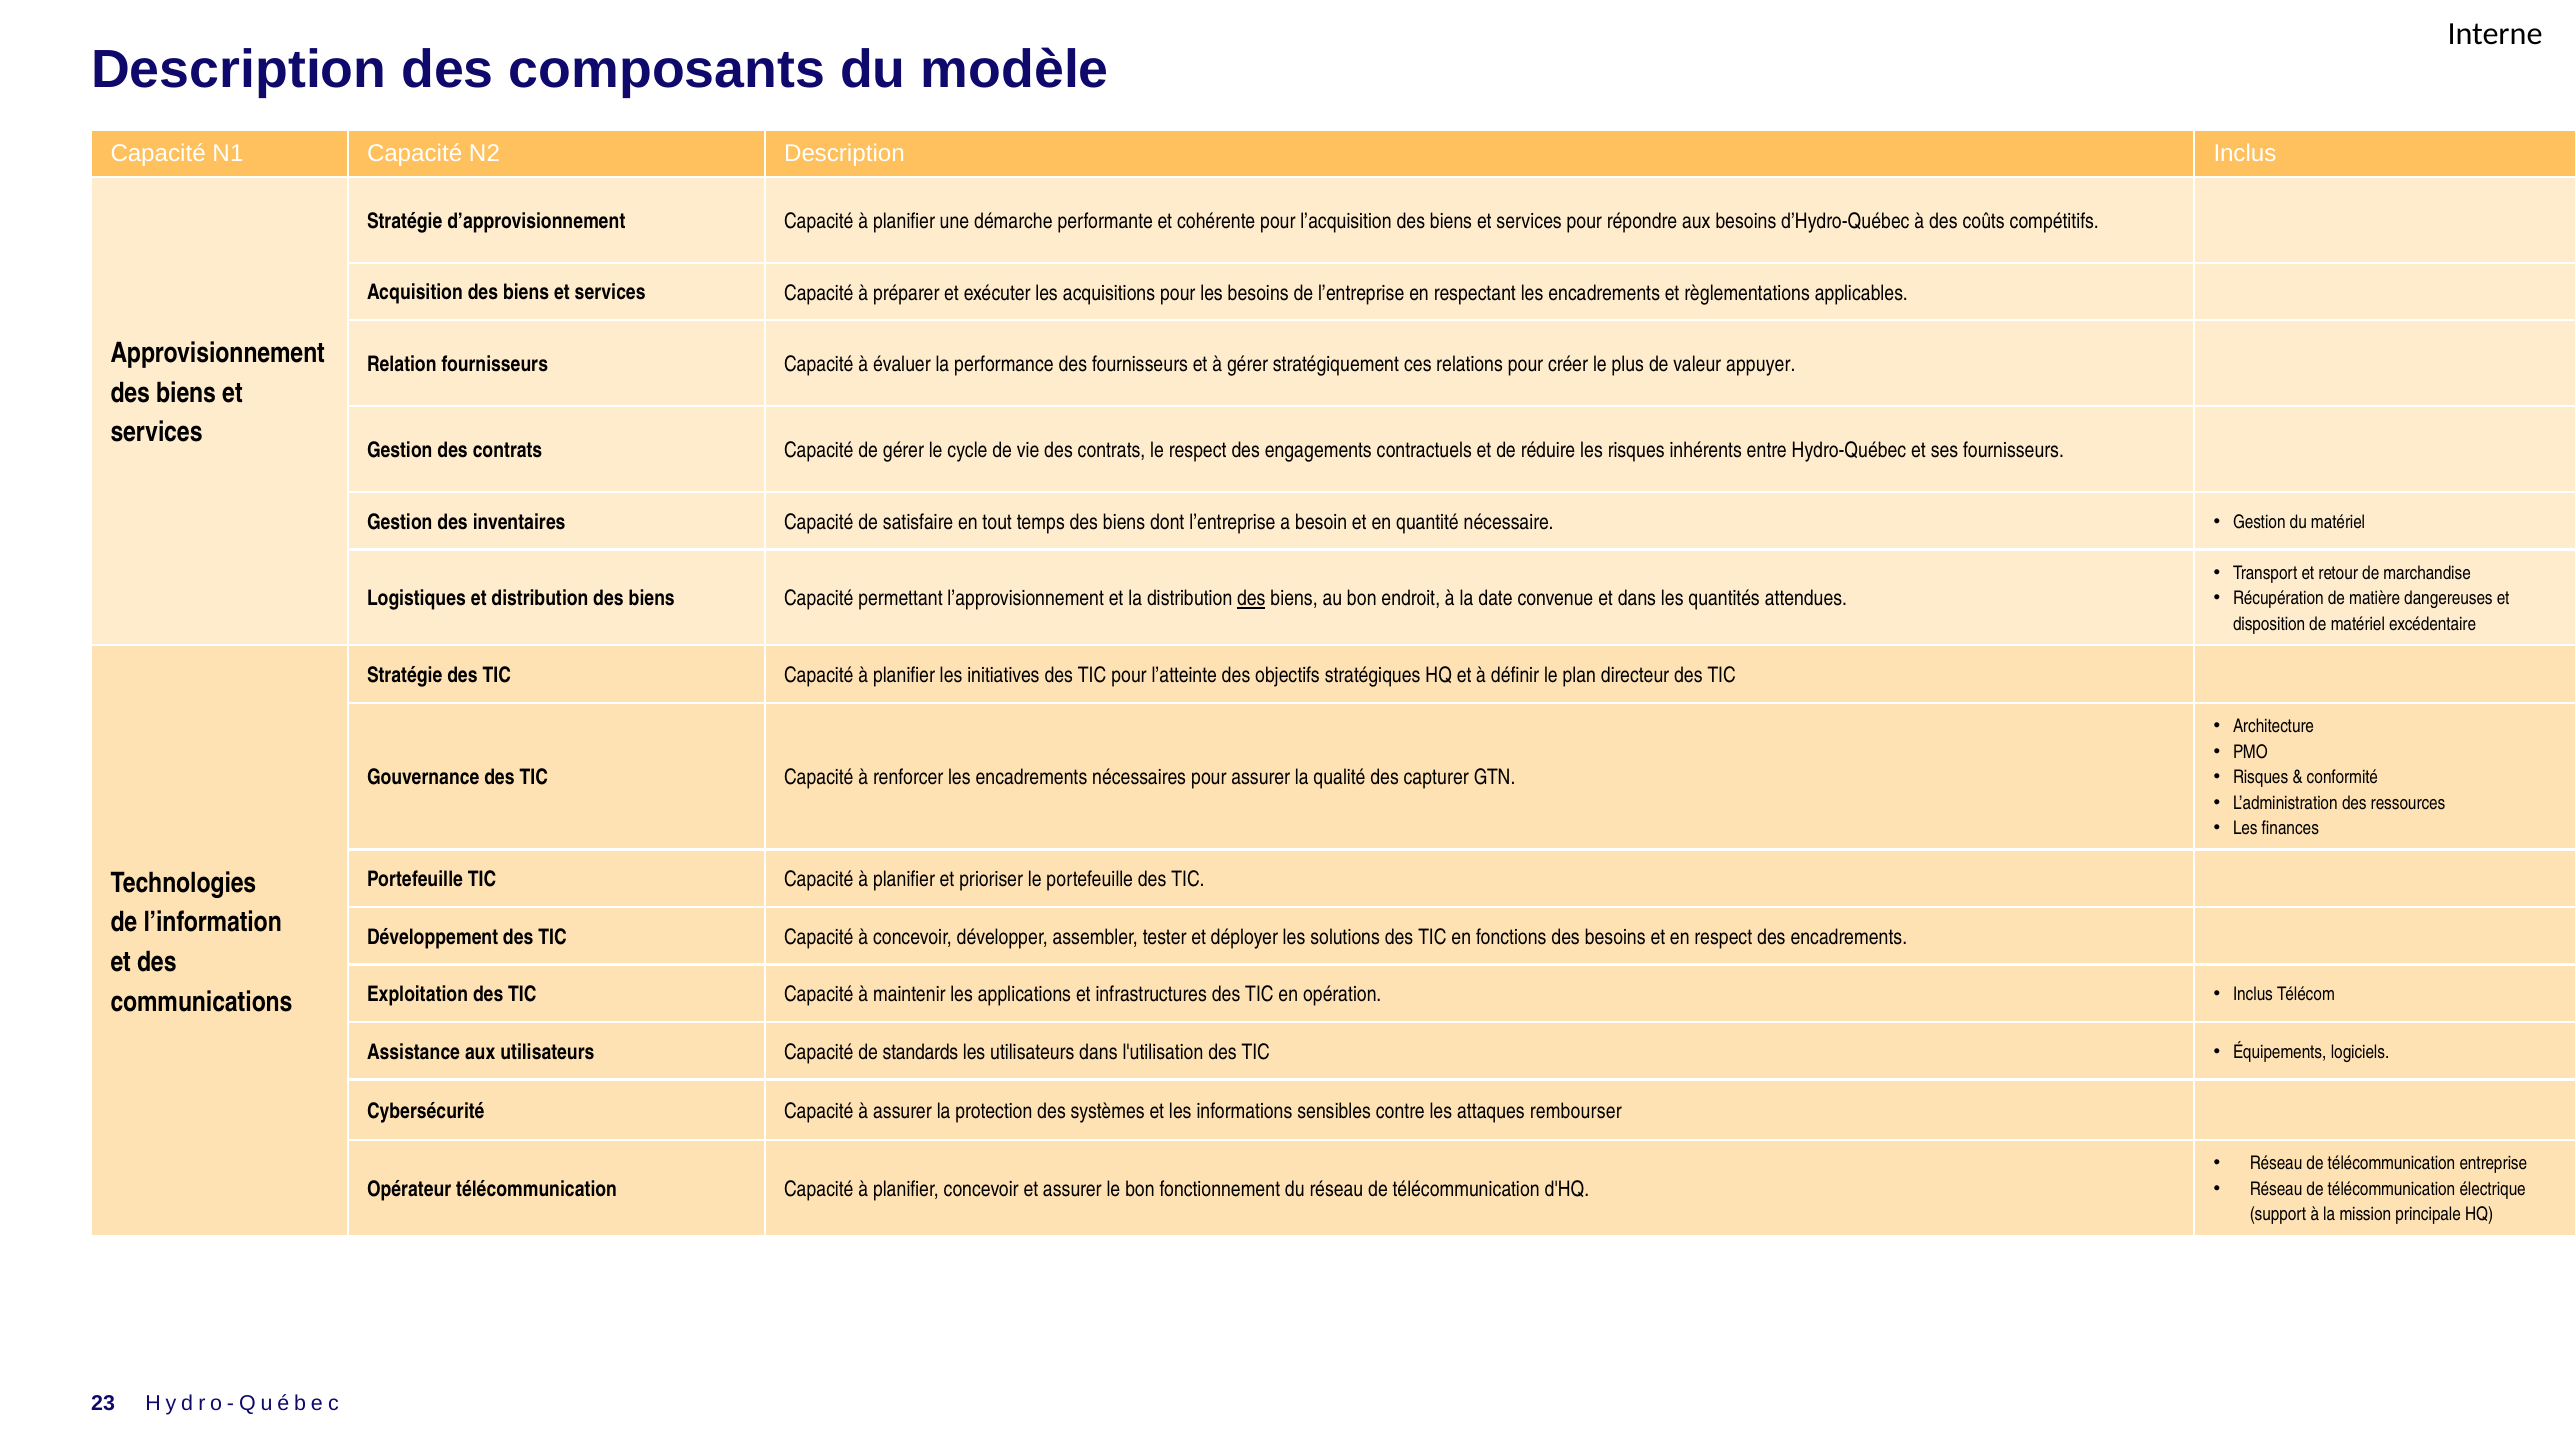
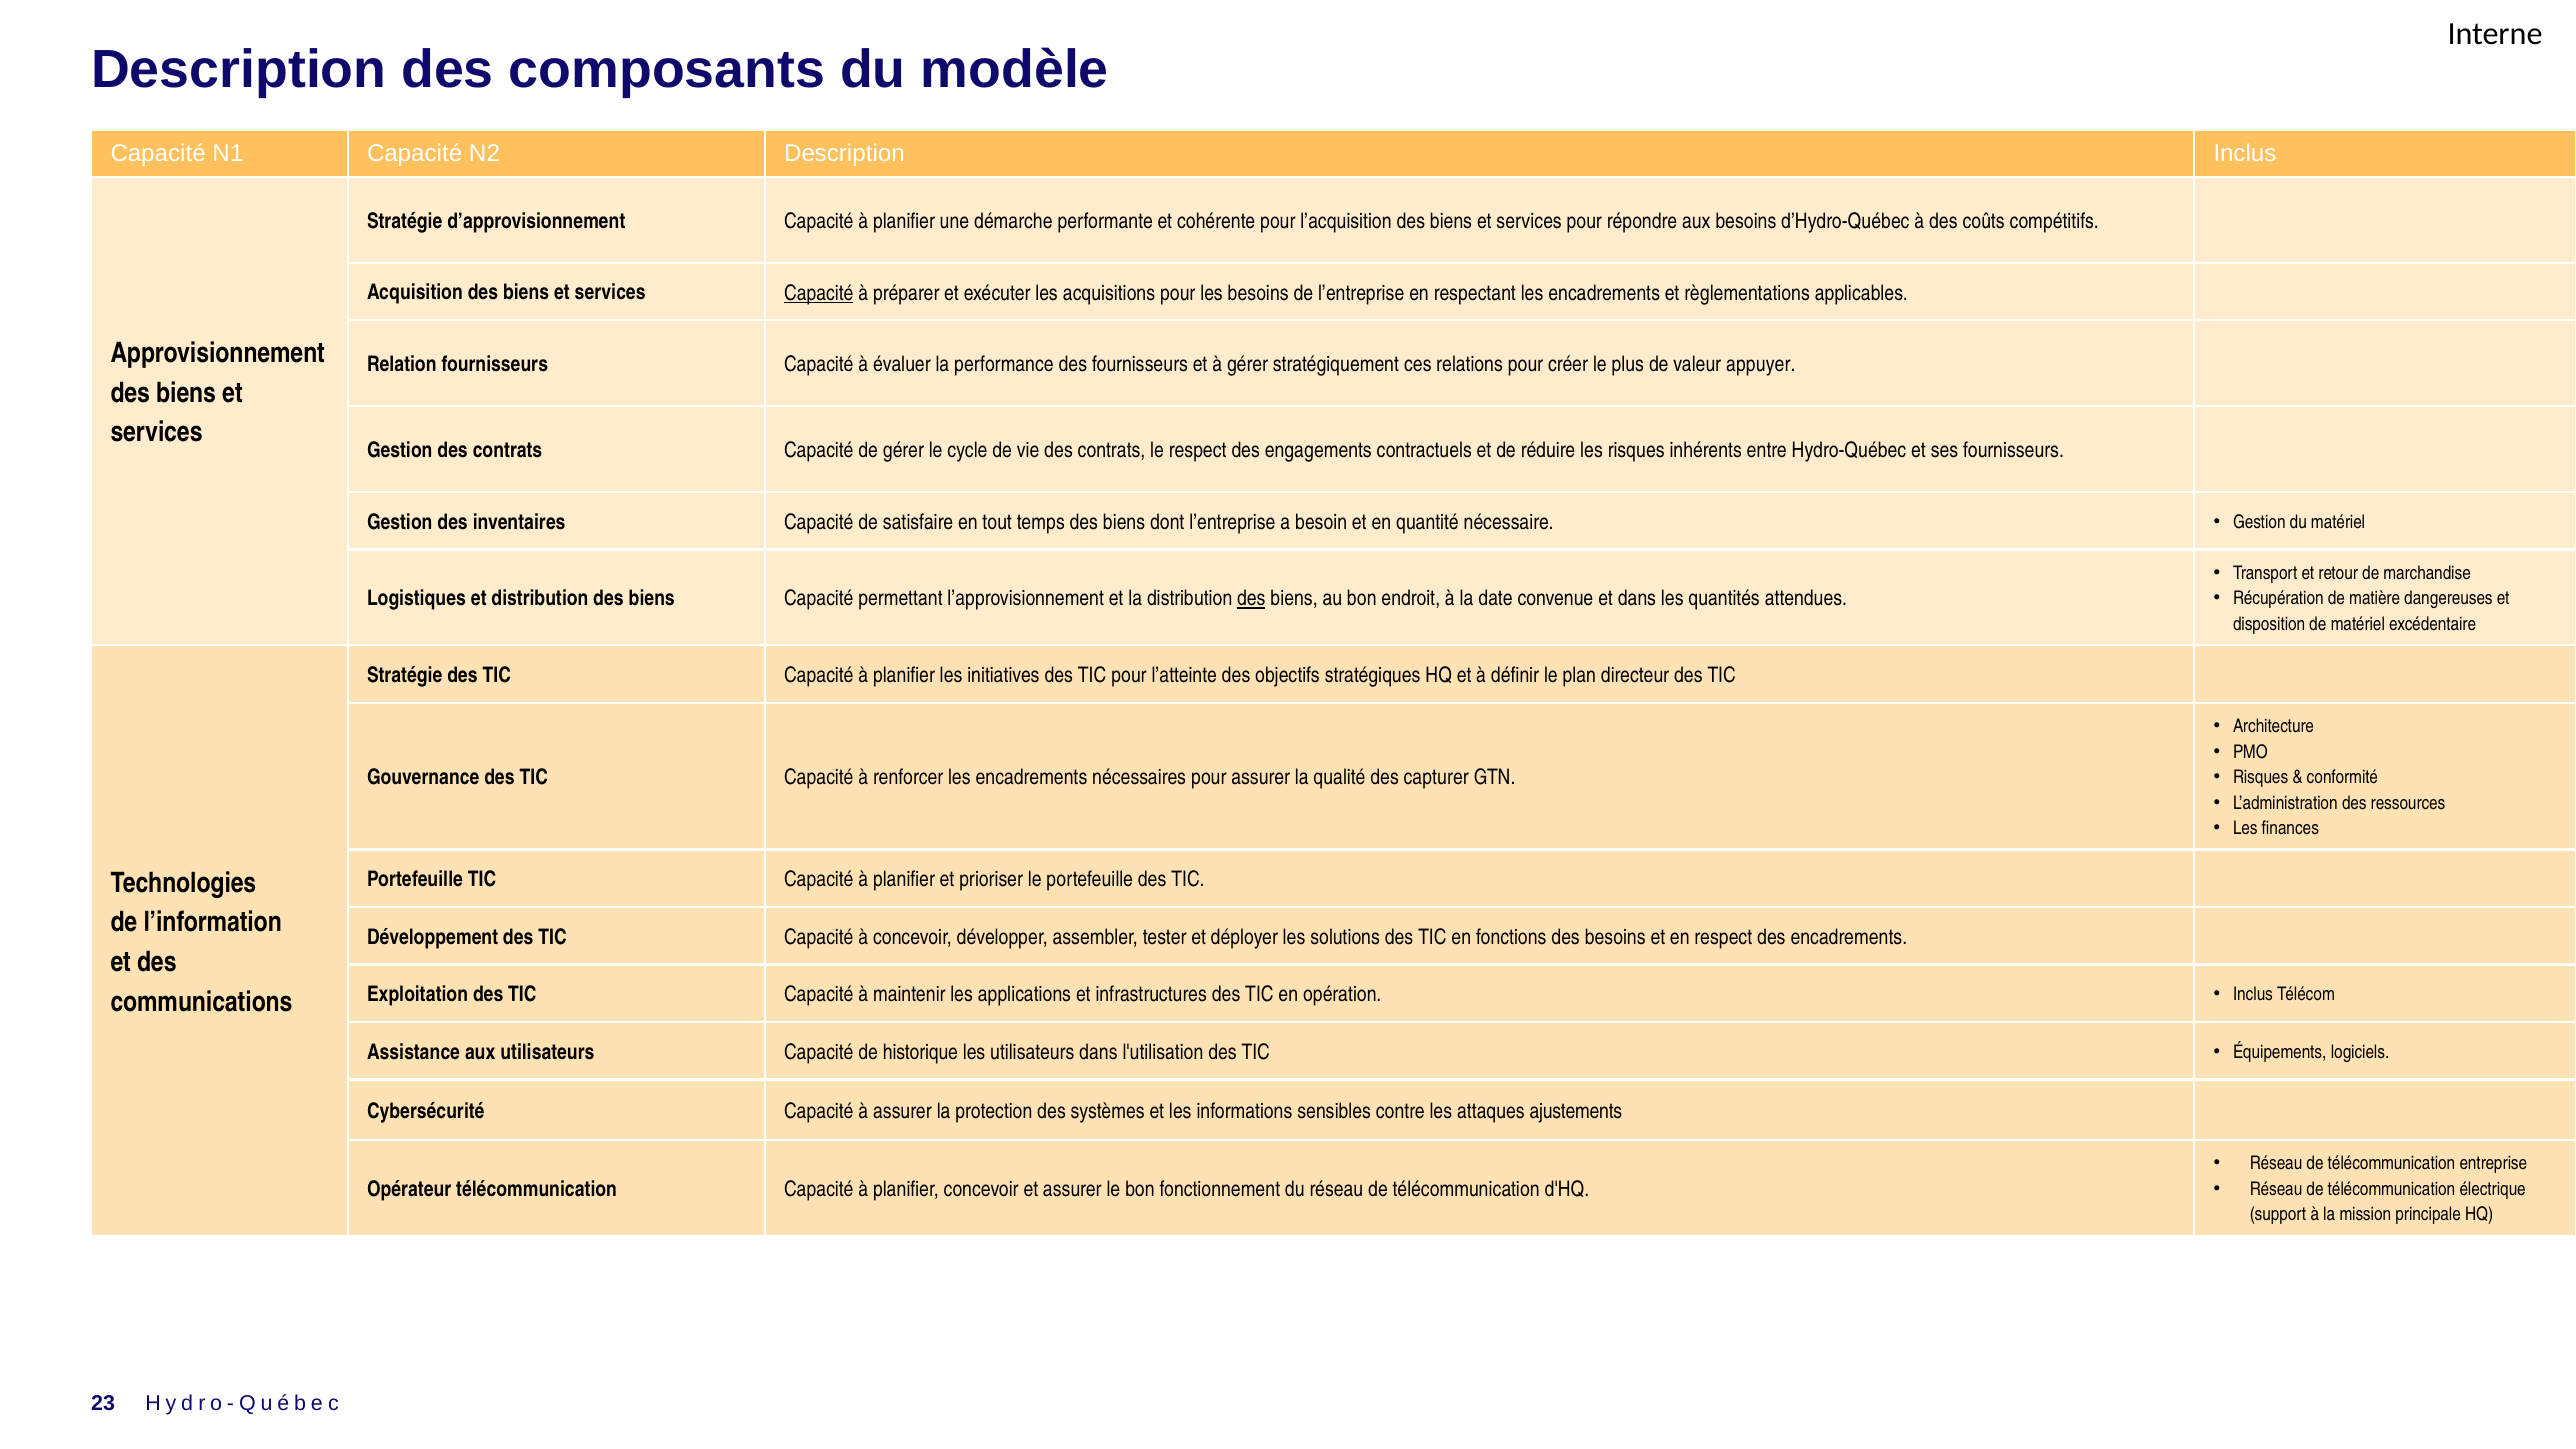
Capacité at (819, 293) underline: none -> present
standards: standards -> historique
rembourser: rembourser -> ajustements
